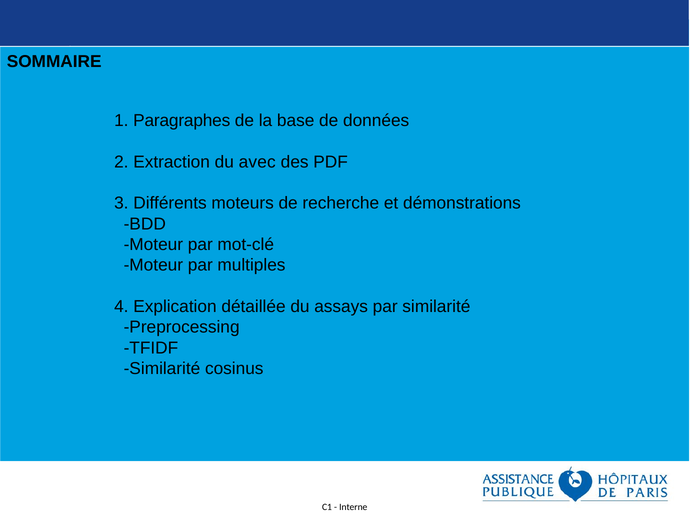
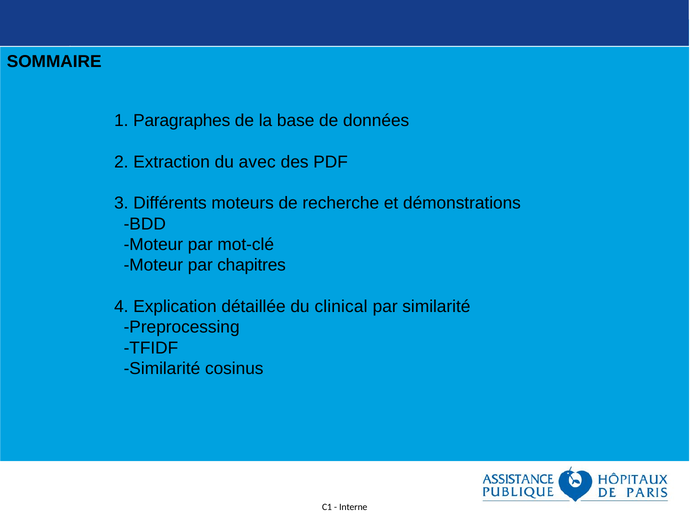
multiples: multiples -> chapitres
assays: assays -> clinical
